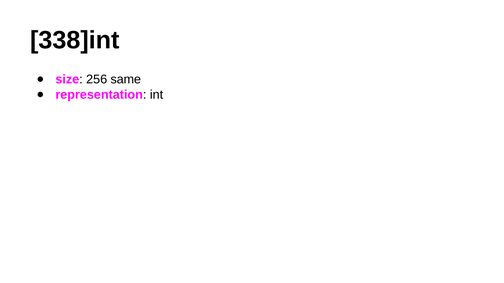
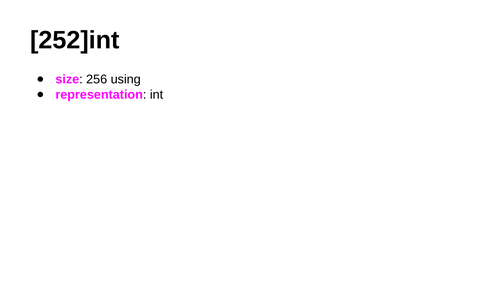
338]int: 338]int -> 252]int
same: same -> using
